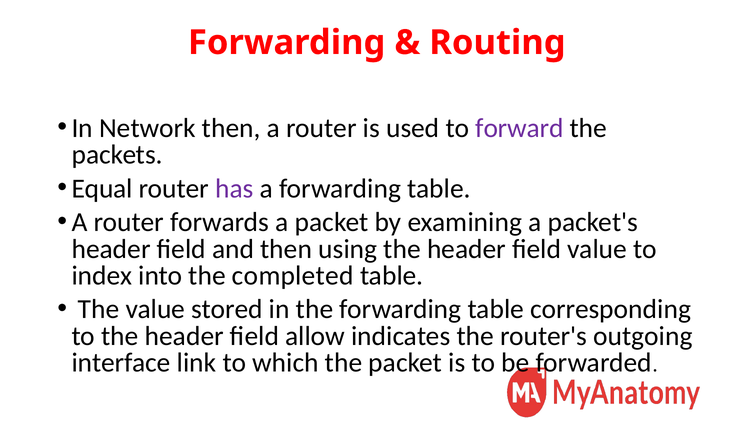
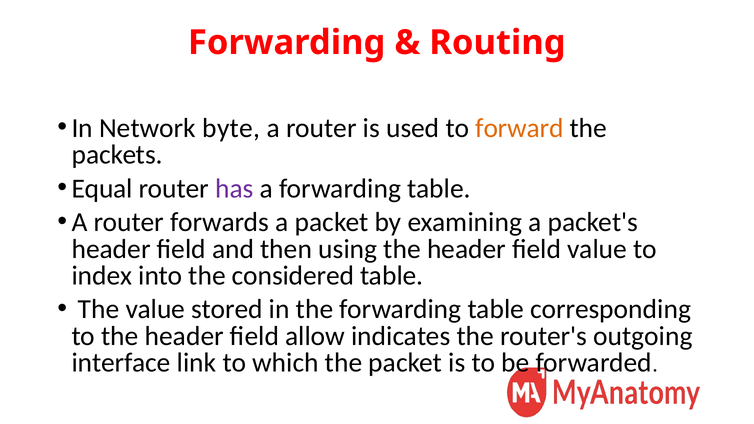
Network then: then -> byte
forward colour: purple -> orange
completed: completed -> considered
